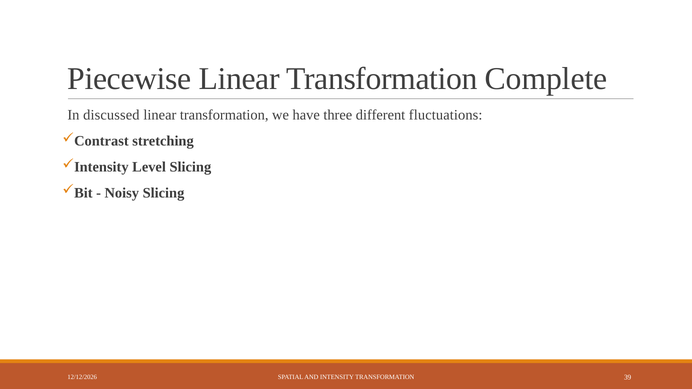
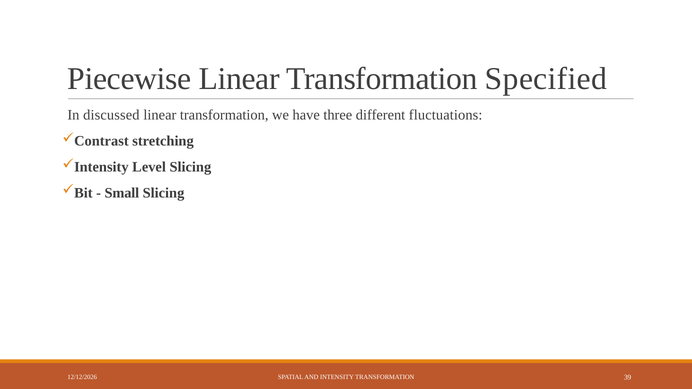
Complete: Complete -> Specified
Noisy: Noisy -> Small
